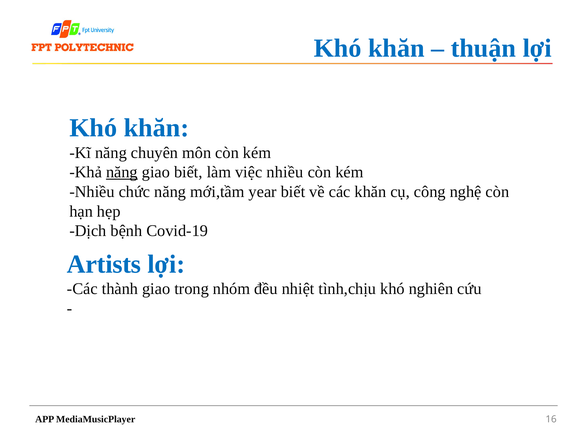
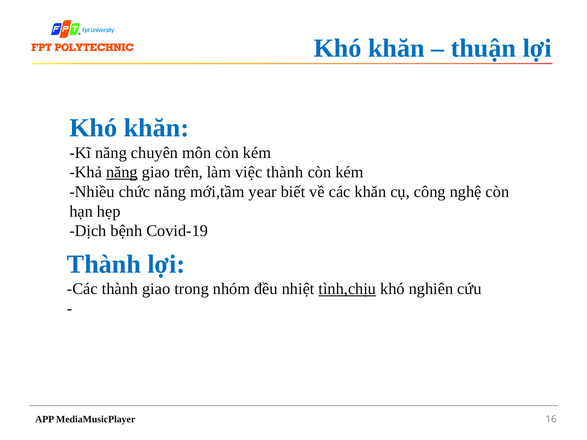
giao biết: biết -> trên
việc nhiều: nhiều -> thành
Artists at (104, 264): Artists -> Thành
tình,chịu underline: none -> present
